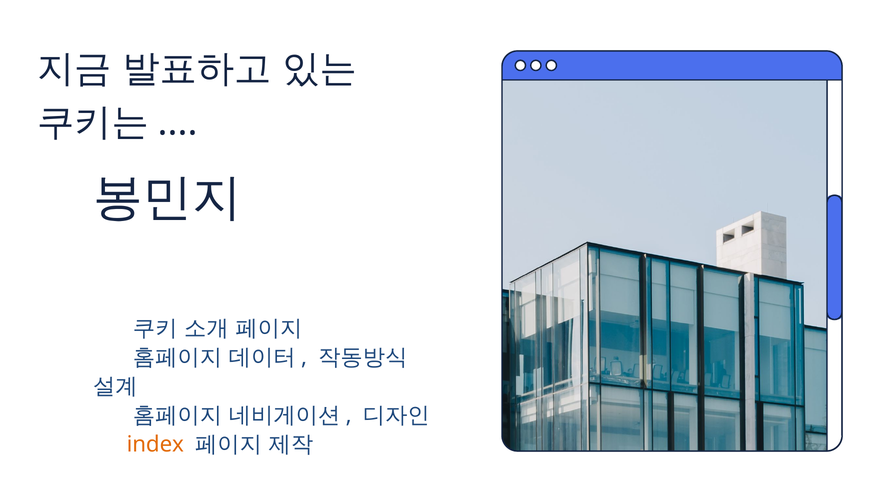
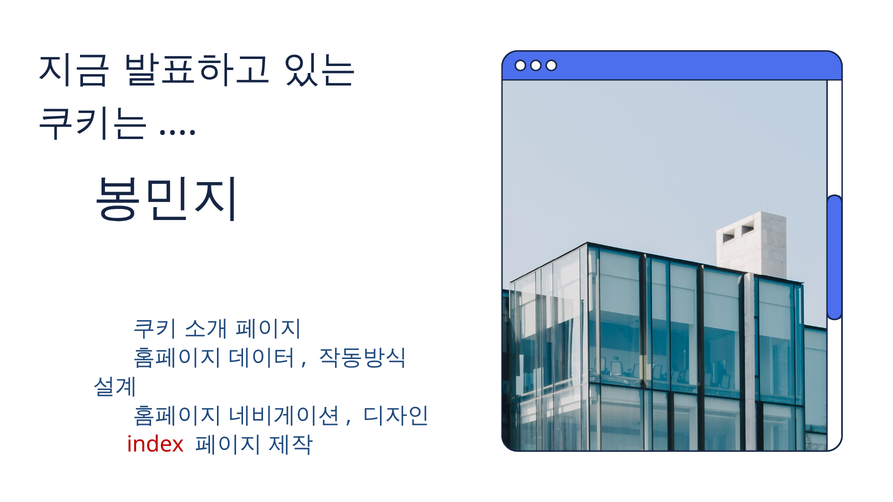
index colour: orange -> red
